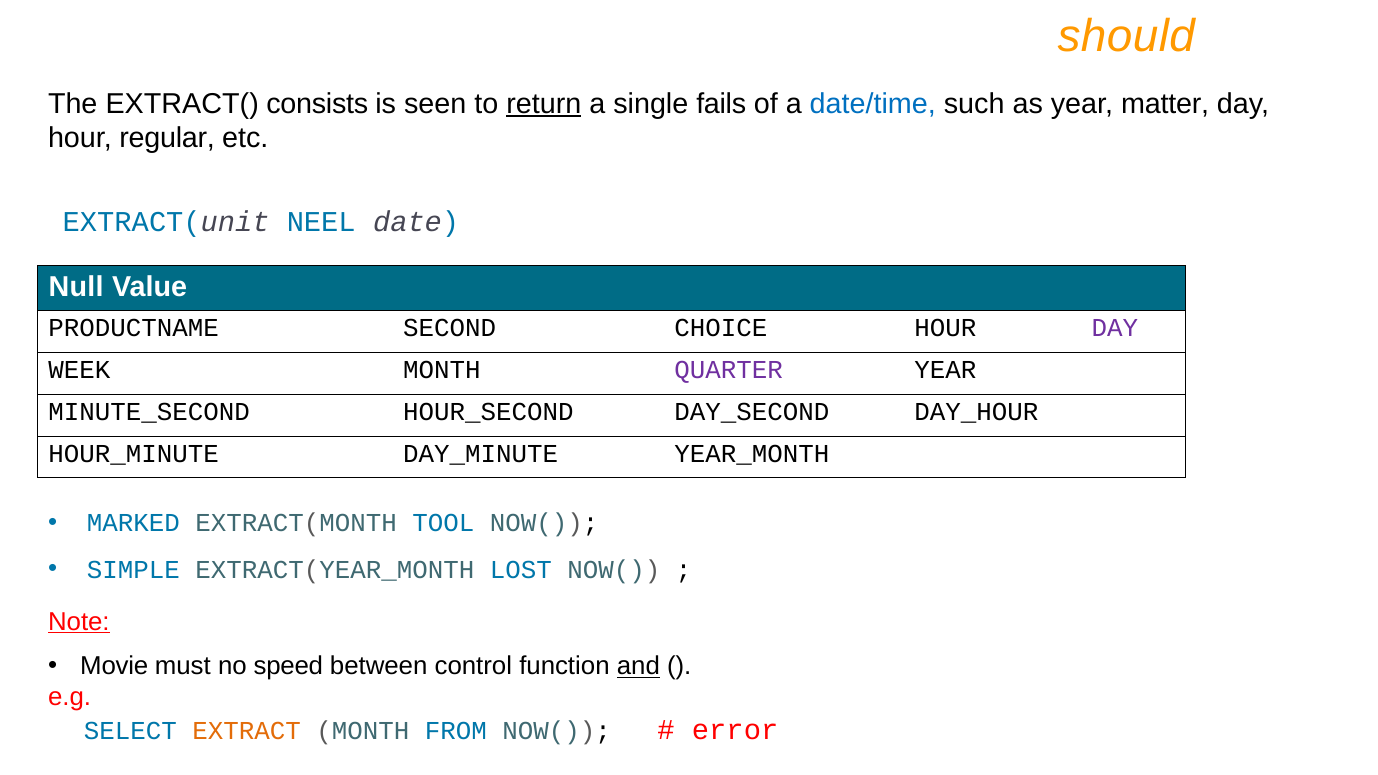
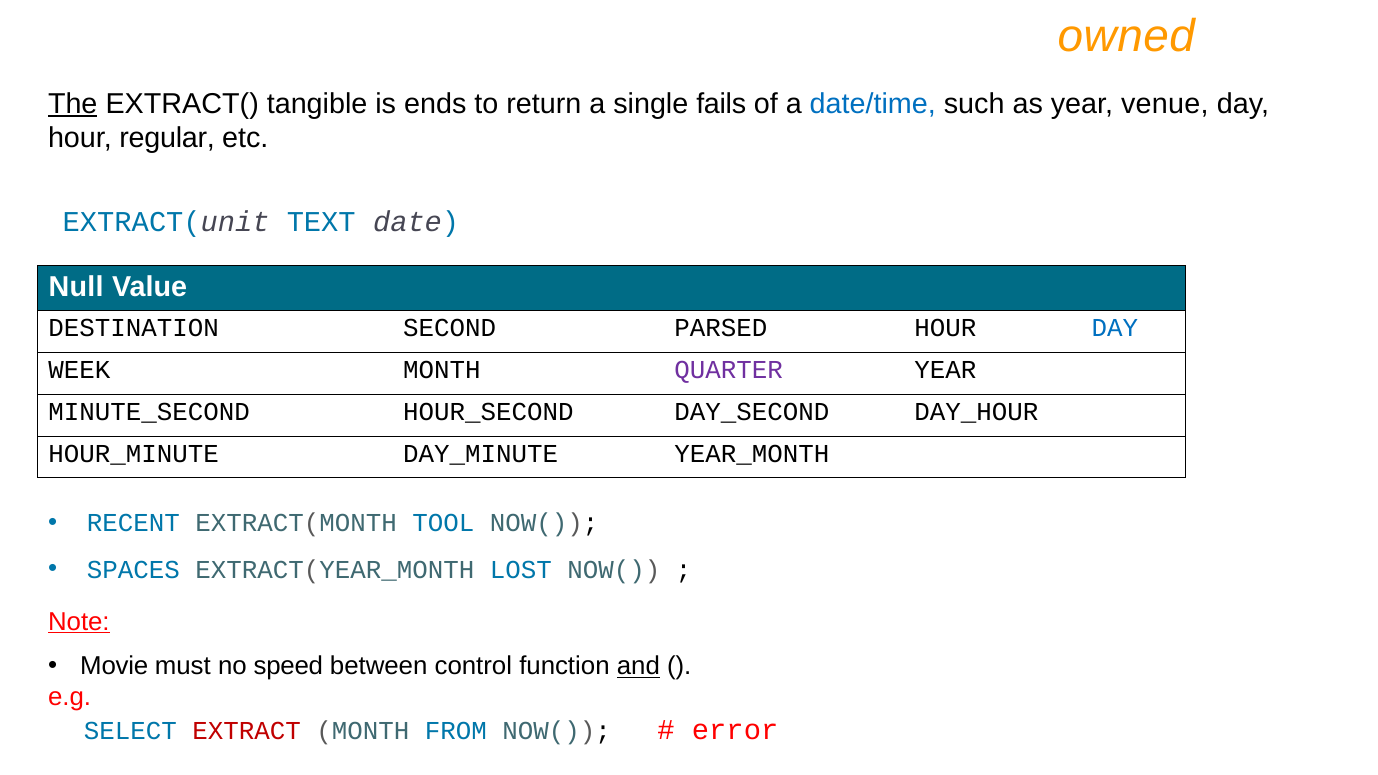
should: should -> owned
The underline: none -> present
consists: consists -> tangible
seen: seen -> ends
return underline: present -> none
matter: matter -> venue
NEEL: NEEL -> TEXT
PRODUCTNAME: PRODUCTNAME -> DESTINATION
CHOICE: CHOICE -> PARSED
DAY at (1115, 328) colour: purple -> blue
MARKED: MARKED -> RECENT
SIMPLE: SIMPLE -> SPACES
EXTRACT colour: orange -> red
